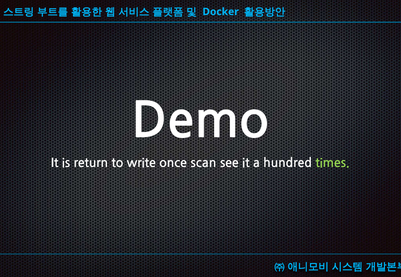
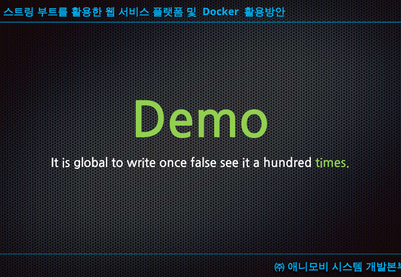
Demo colour: white -> light green
return: return -> global
scan: scan -> false
